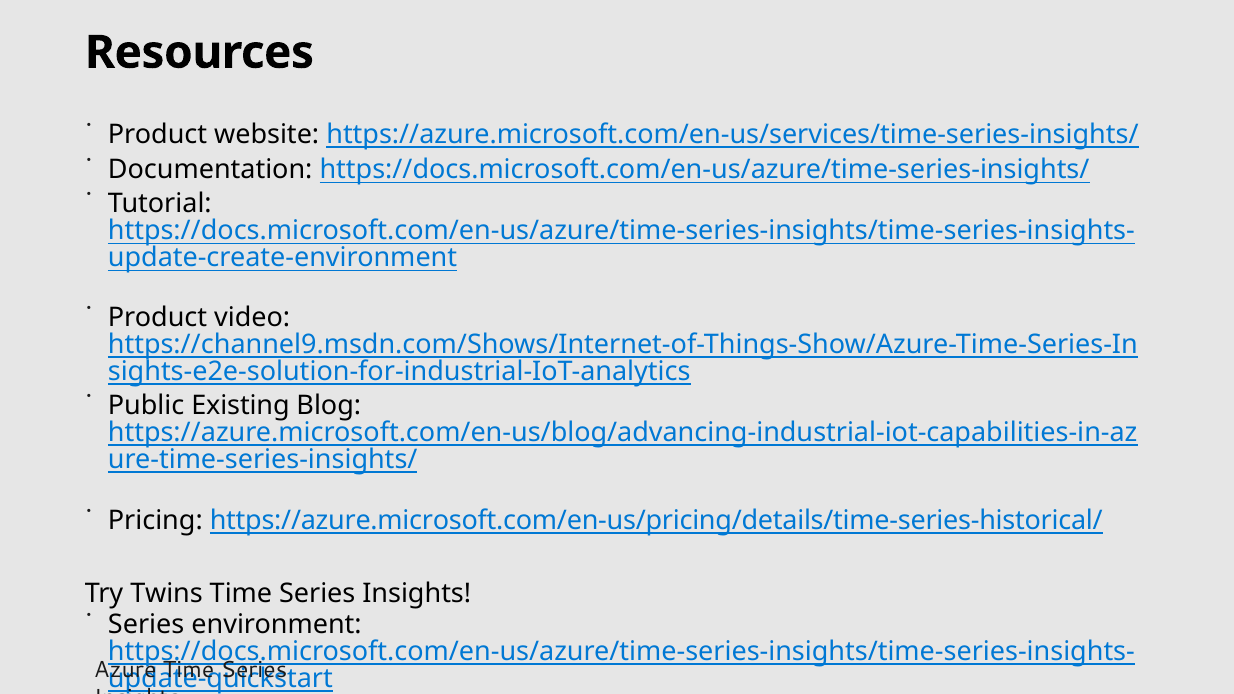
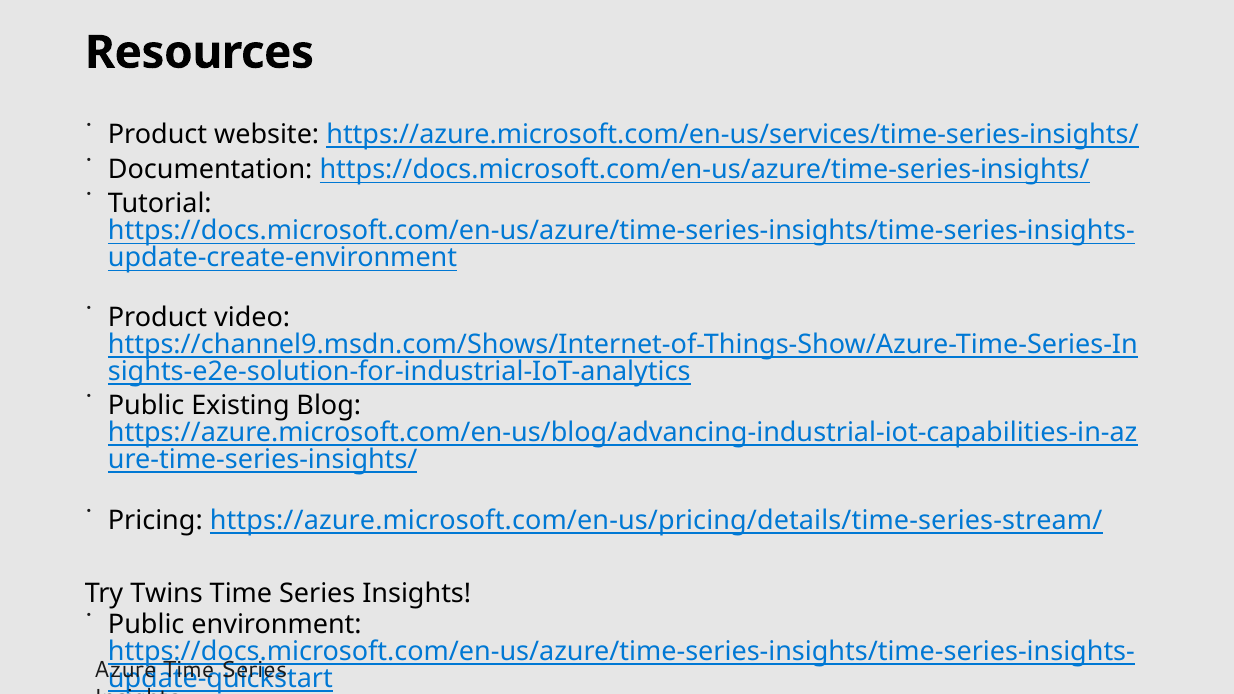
https://azure.microsoft.com/en-us/pricing/details/time-series-historical/: https://azure.microsoft.com/en-us/pricing/details/time-series-historical/ -> https://azure.microsoft.com/en-us/pricing/details/time-series-stream/
Series at (146, 625): Series -> Public
